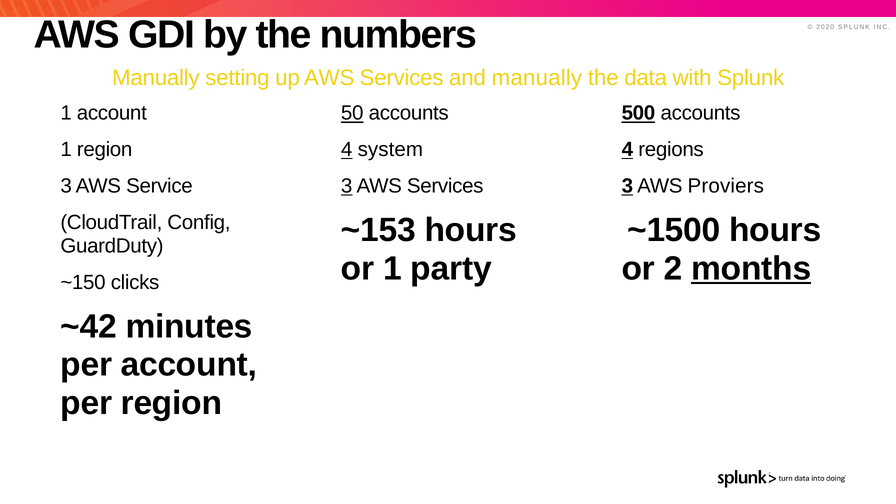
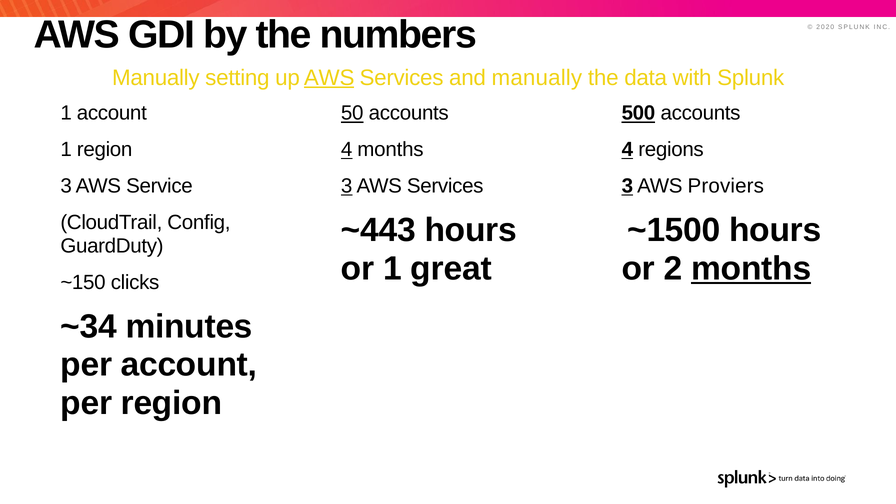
AWS at (329, 78) underline: none -> present
4 system: system -> months
~153: ~153 -> ~443
party: party -> great
~42: ~42 -> ~34
